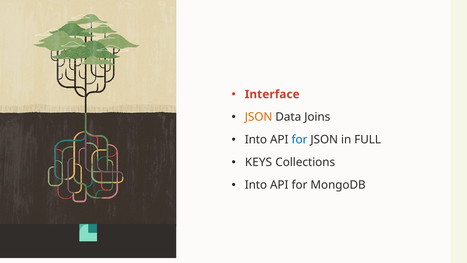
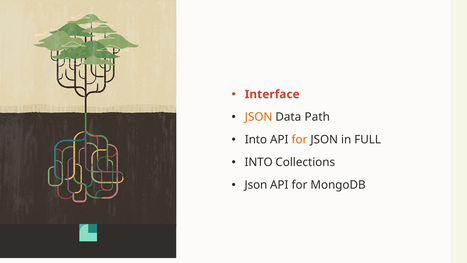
Joins: Joins -> Path
for at (299, 140) colour: blue -> orange
KEYS at (259, 162): KEYS -> INTO
Into at (256, 185): Into -> Json
